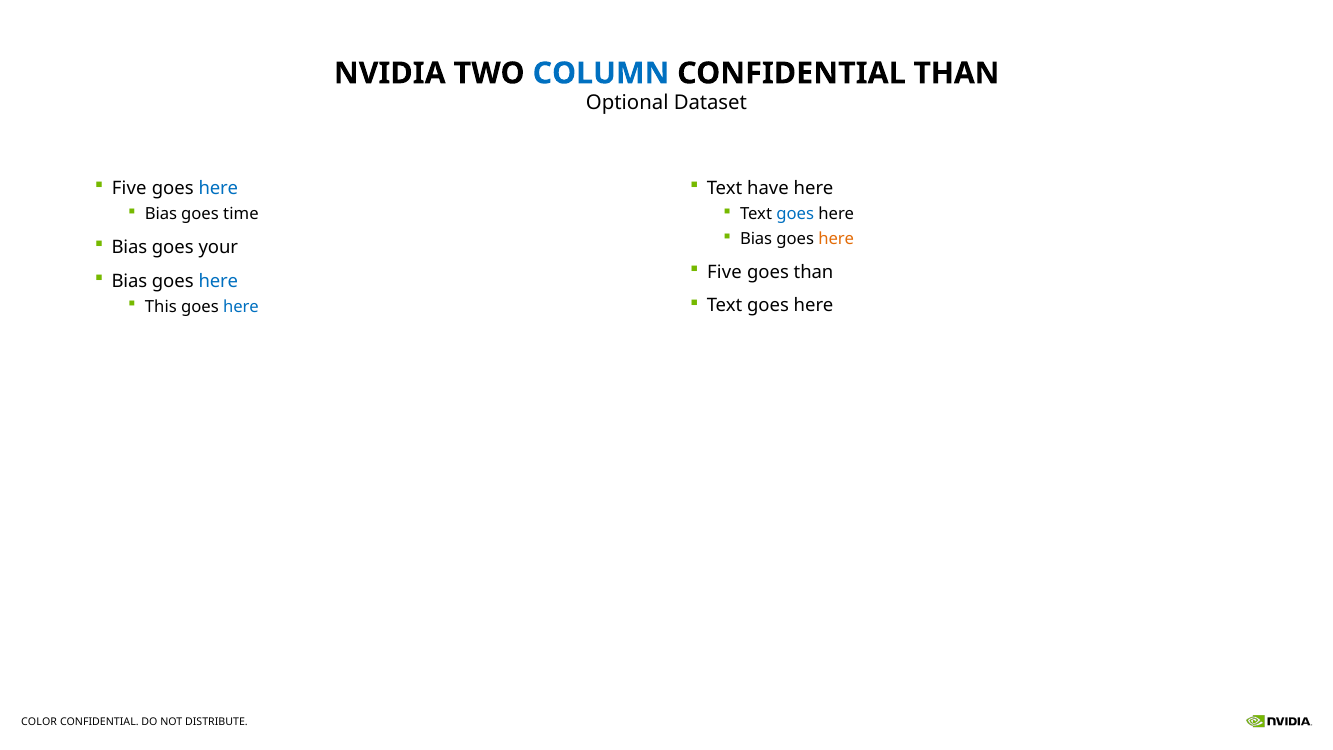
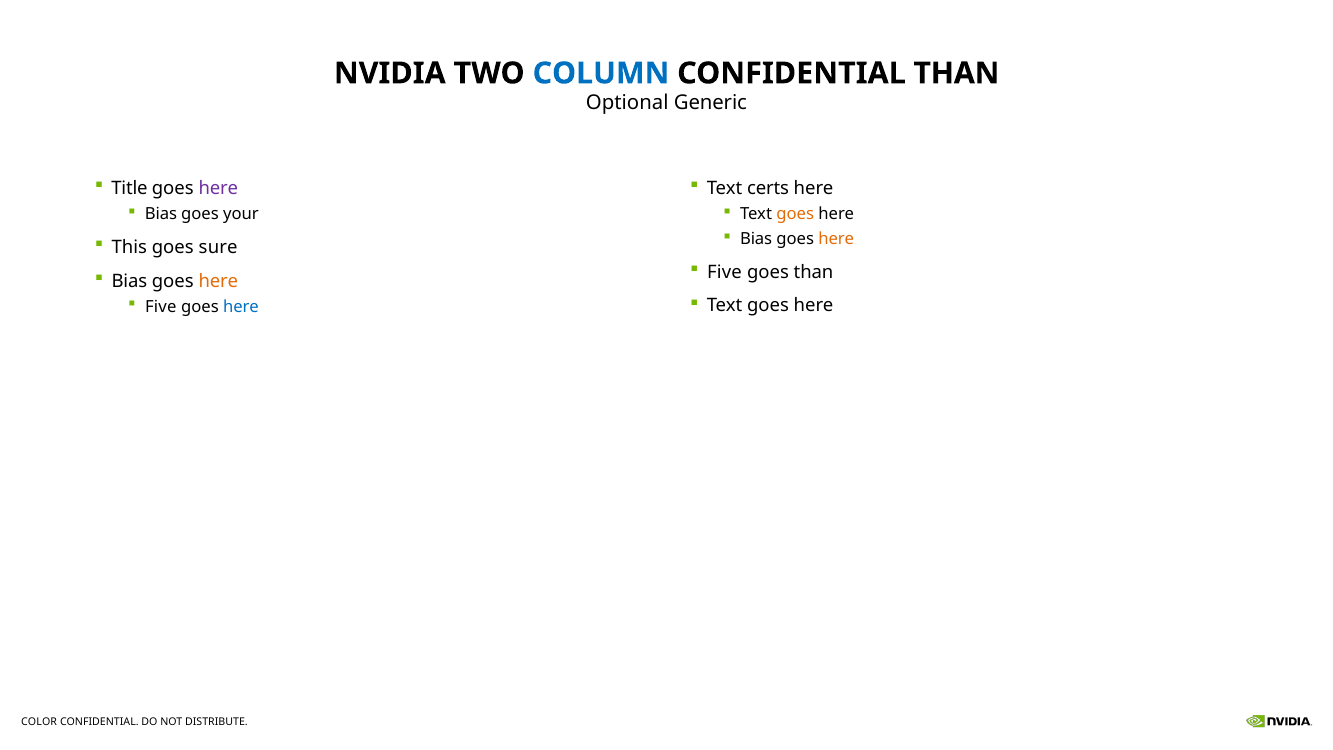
Dataset: Dataset -> Generic
Five at (129, 188): Five -> Title
here at (218, 188) colour: blue -> purple
have: have -> certs
time: time -> your
goes at (795, 214) colour: blue -> orange
Bias at (129, 247): Bias -> This
your: your -> sure
here at (218, 281) colour: blue -> orange
This at (161, 307): This -> Five
